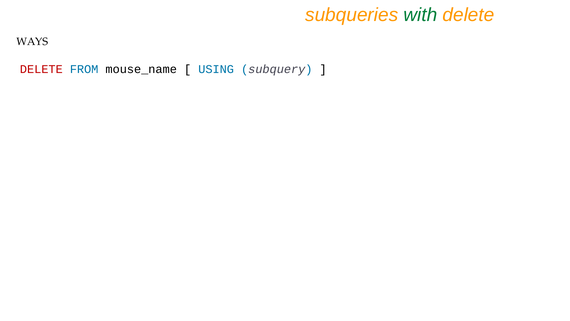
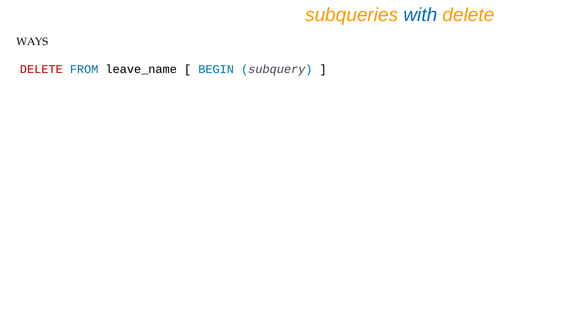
with colour: green -> blue
mouse_name: mouse_name -> leave_name
USING: USING -> BEGIN
